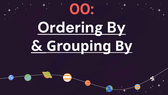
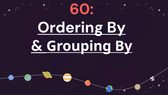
00: 00 -> 60
